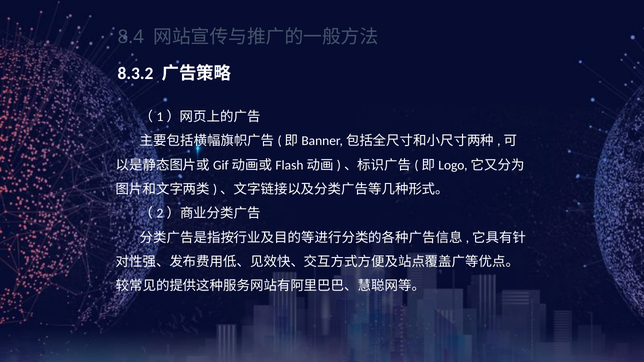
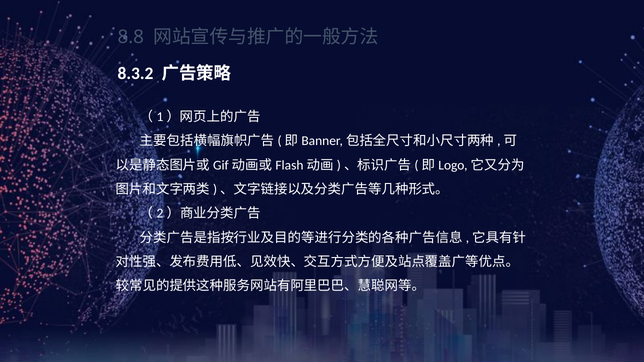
8.4: 8.4 -> 8.8
